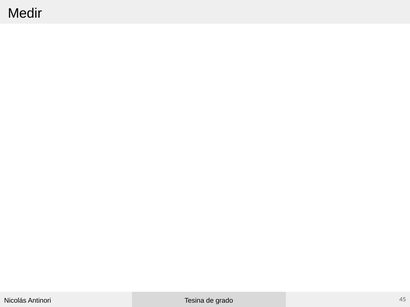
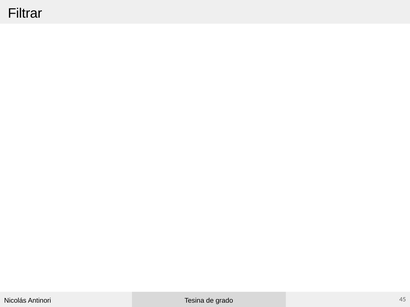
Medir: Medir -> Filtrar
